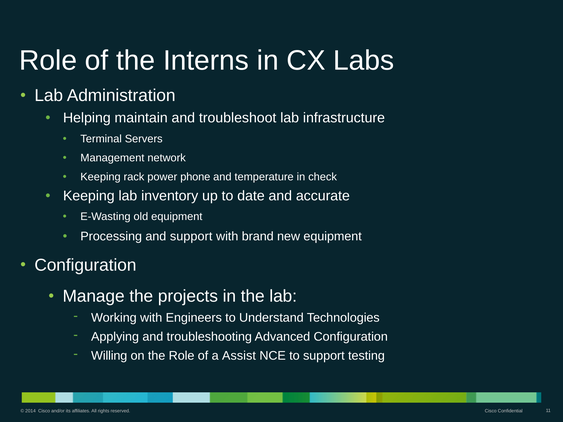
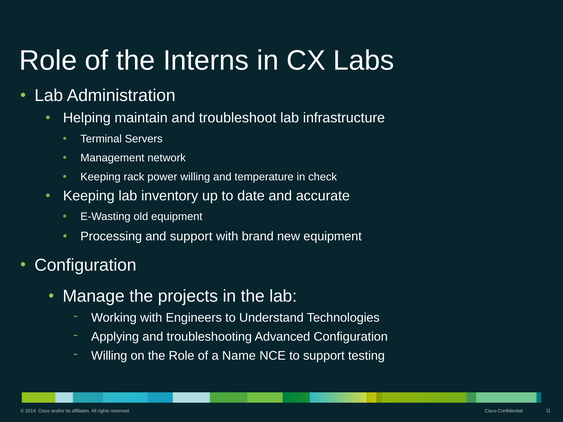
power phone: phone -> willing
Assist: Assist -> Name
